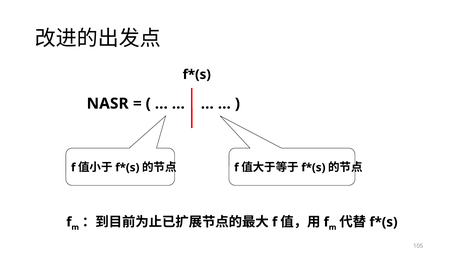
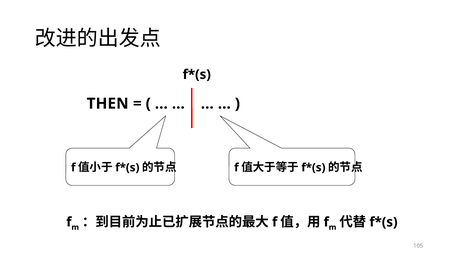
NASR: NASR -> THEN
